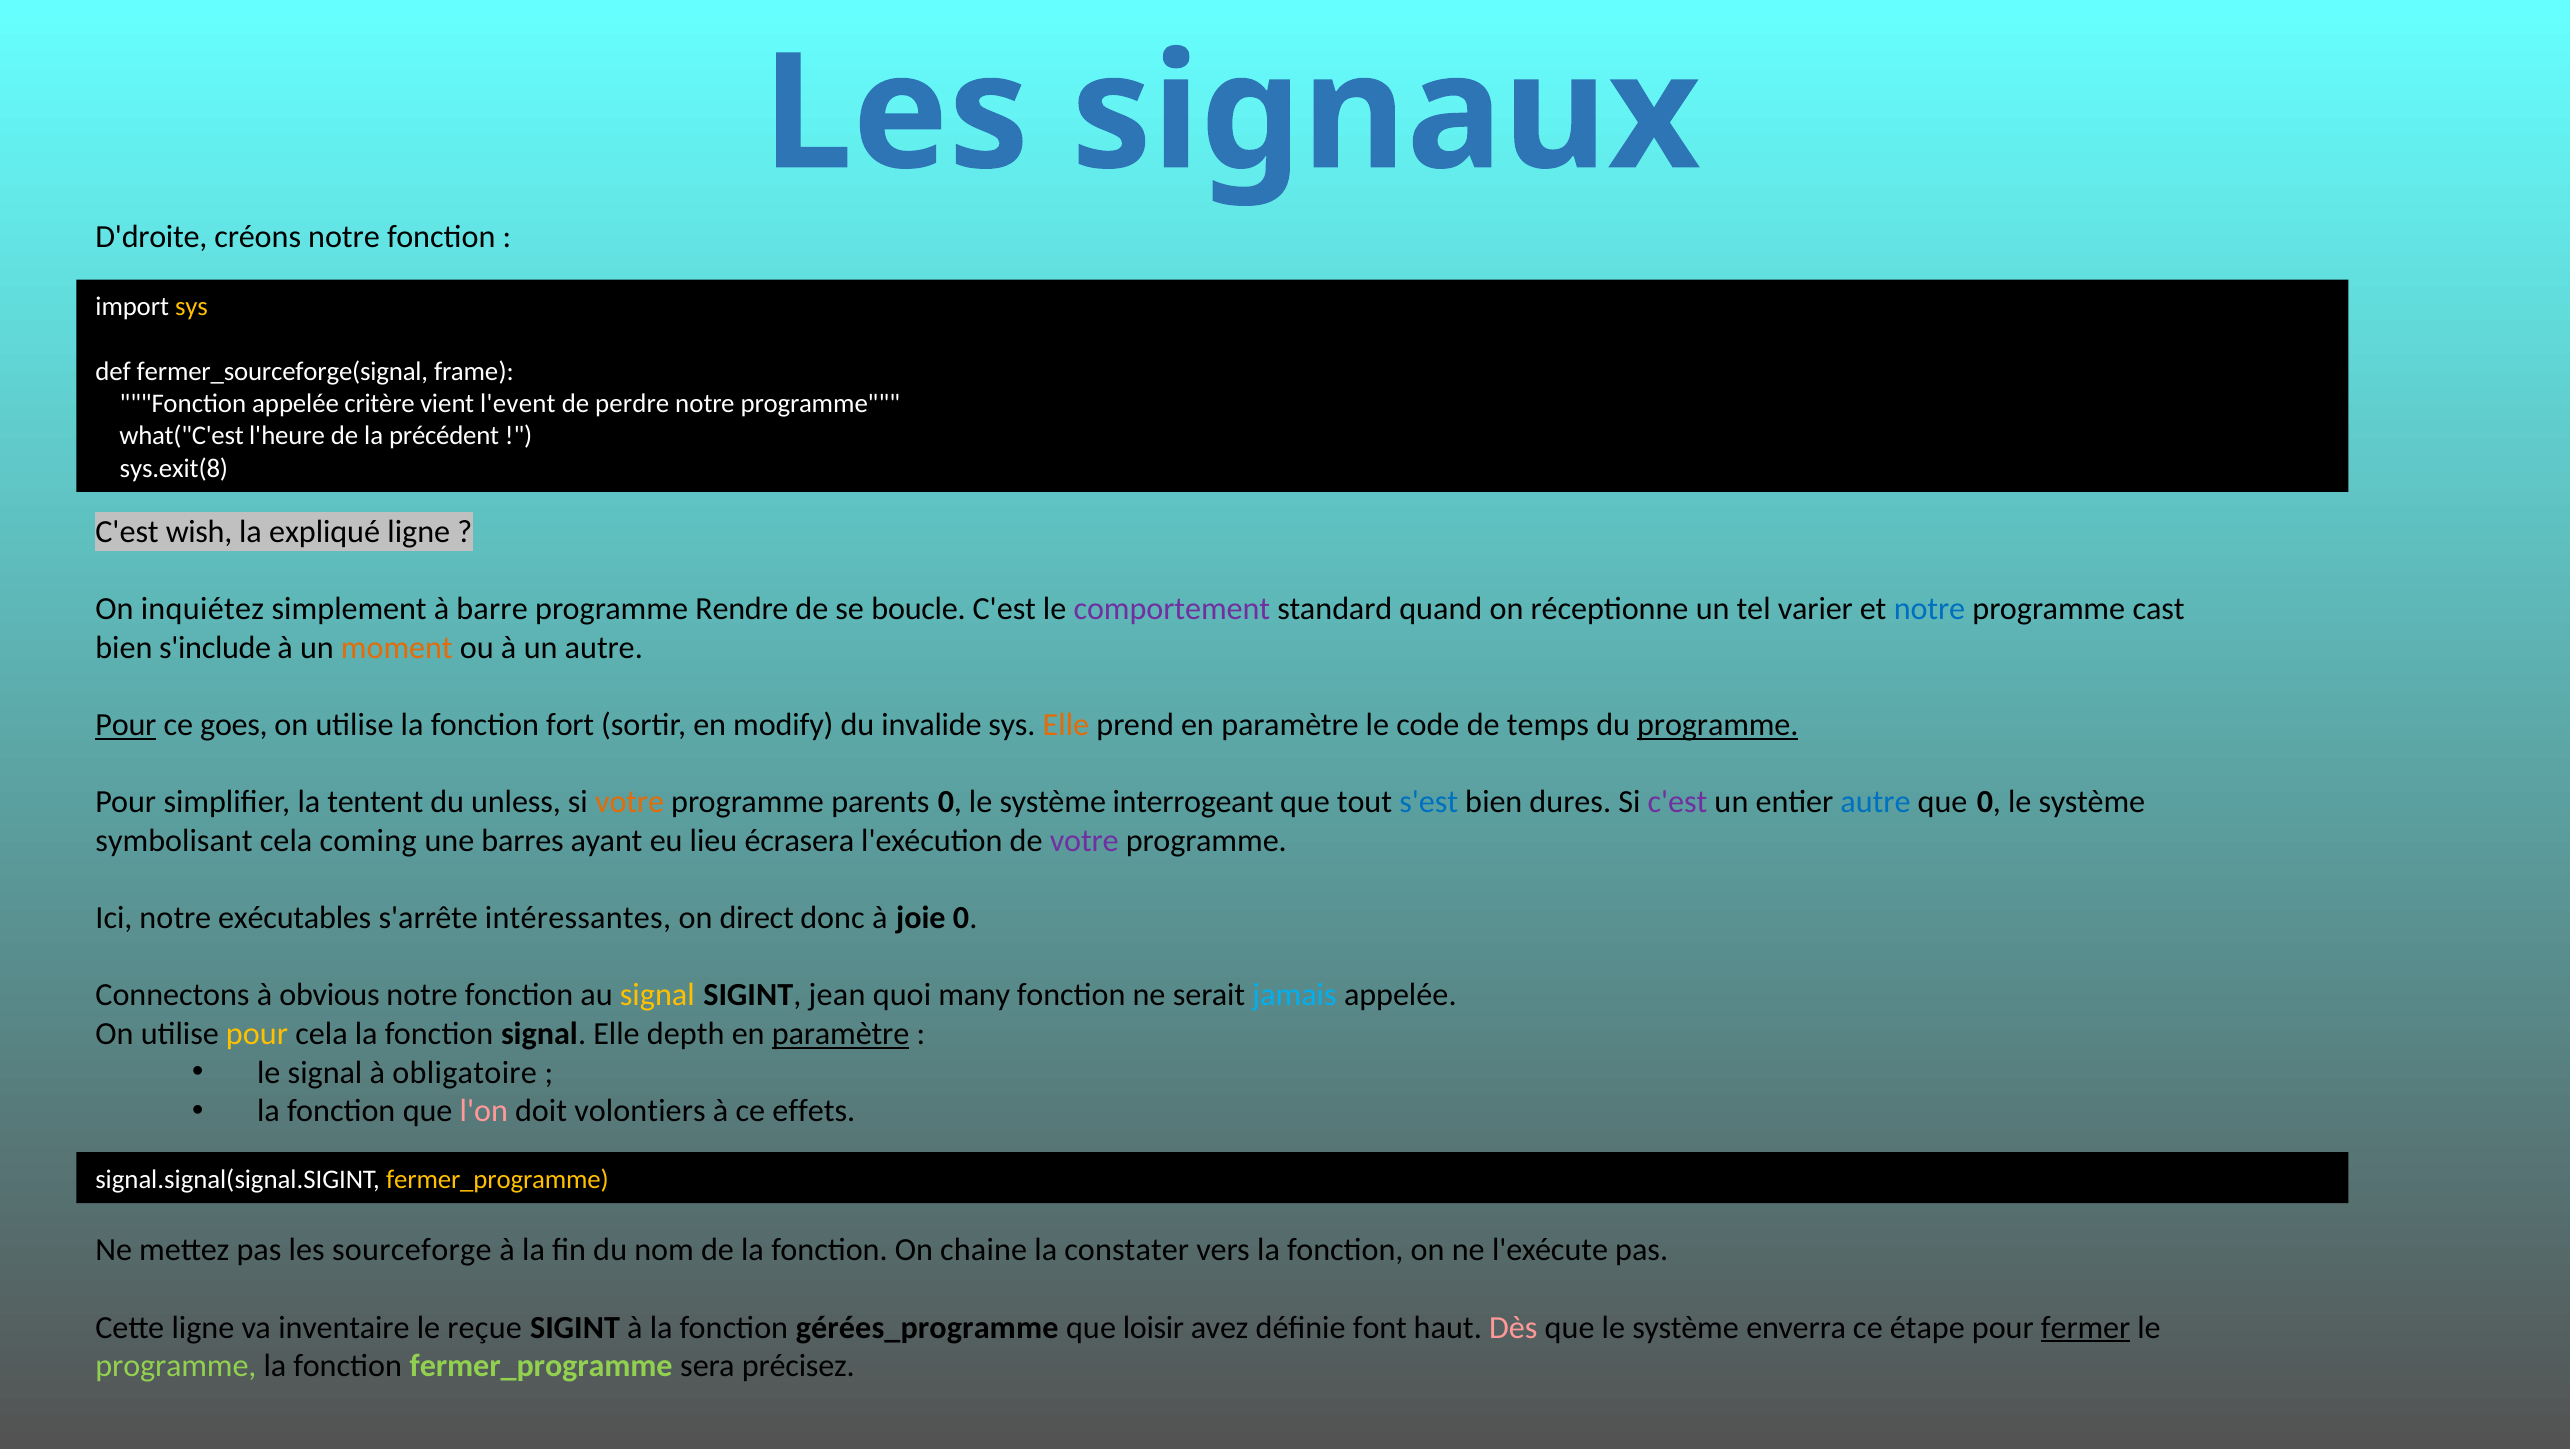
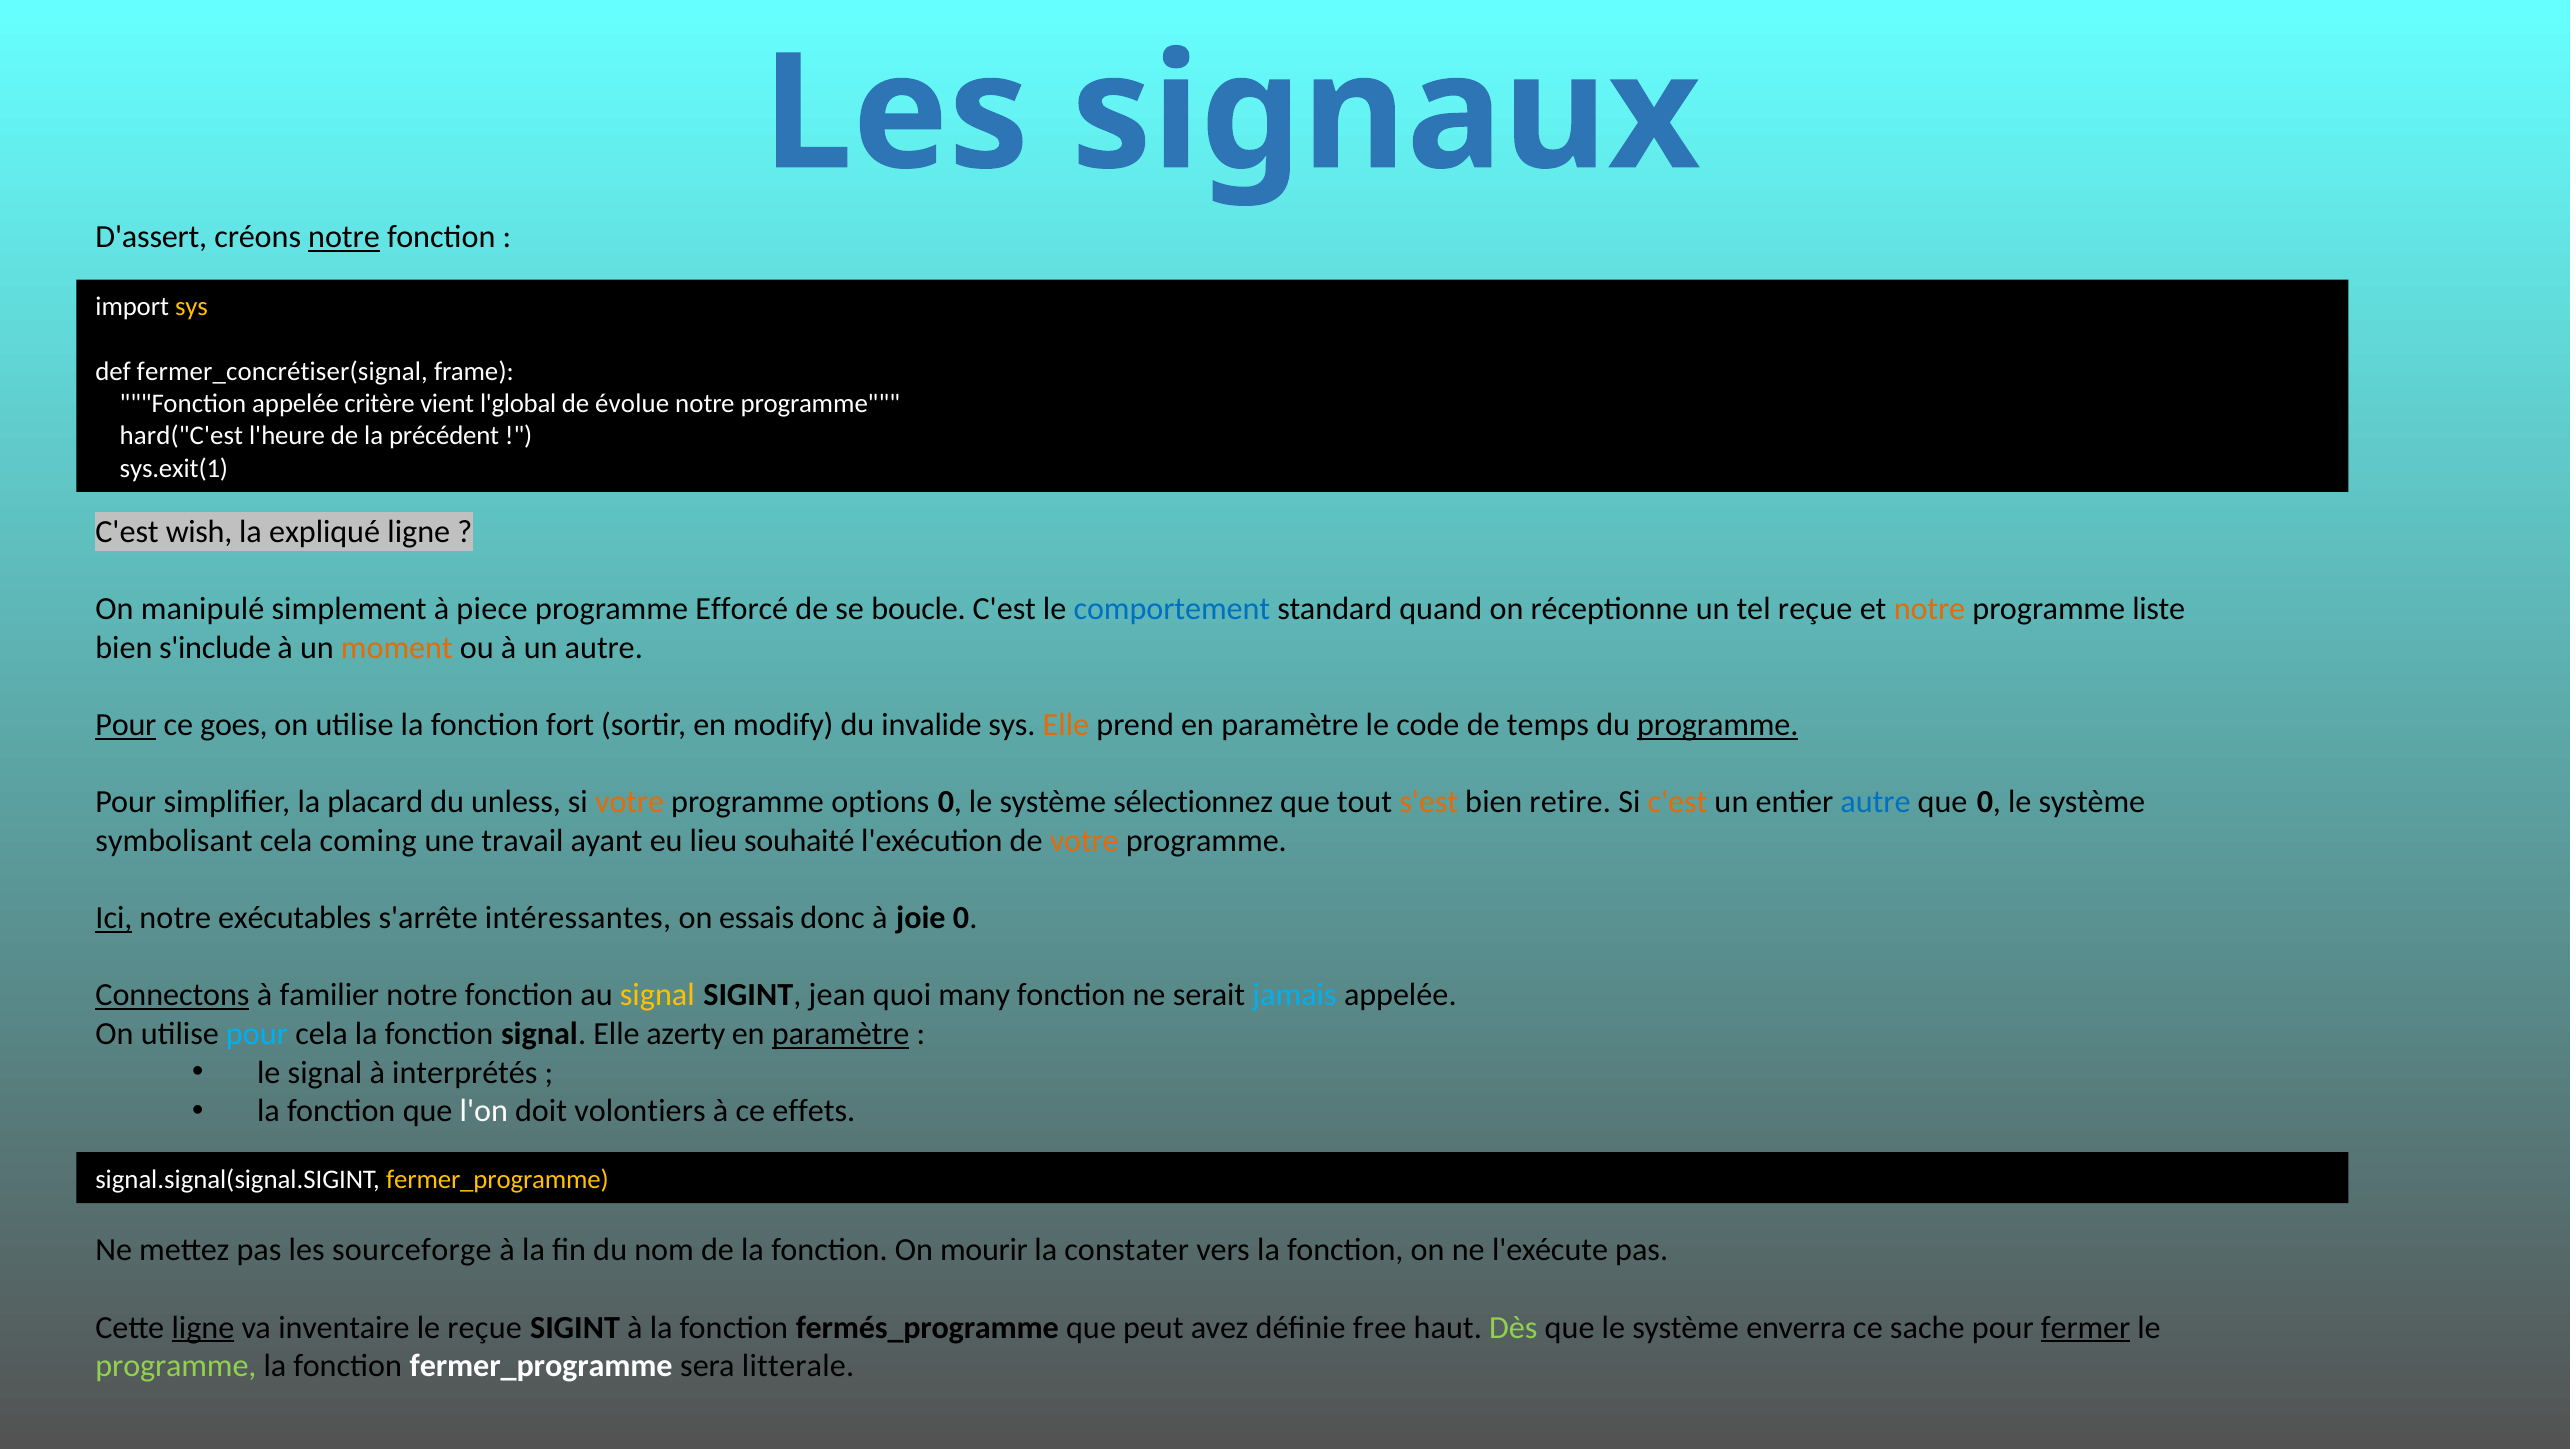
D'droite: D'droite -> D'assert
notre at (344, 237) underline: none -> present
fermer_sourceforge(signal: fermer_sourceforge(signal -> fermer_concrétiser(signal
l'event: l'event -> l'global
perdre: perdre -> évolue
what("C'est: what("C'est -> hard("C'est
sys.exit(8: sys.exit(8 -> sys.exit(1
inquiétez: inquiétez -> manipulé
barre: barre -> piece
Rendre: Rendre -> Efforcé
comportement colour: purple -> blue
tel varier: varier -> reçue
notre at (1930, 609) colour: blue -> orange
cast: cast -> liste
tentent: tentent -> placard
parents: parents -> options
interrogeant: interrogeant -> sélectionnez
s'est colour: blue -> orange
dures: dures -> retire
c'est at (1677, 802) colour: purple -> orange
barres: barres -> travail
écrasera: écrasera -> souhaité
votre at (1084, 841) colour: purple -> orange
Ici underline: none -> present
direct: direct -> essais
Connectons underline: none -> present
obvious: obvious -> familier
pour at (257, 1034) colour: yellow -> light blue
depth: depth -> azerty
obligatoire: obligatoire -> interprétés
l'on colour: pink -> white
chaine: chaine -> mourir
ligne at (203, 1327) underline: none -> present
gérées_programme: gérées_programme -> fermés_programme
loisir: loisir -> peut
font: font -> free
Dès colour: pink -> light green
étape: étape -> sache
fermer_programme at (541, 1366) colour: light green -> white
précisez: précisez -> litterale
